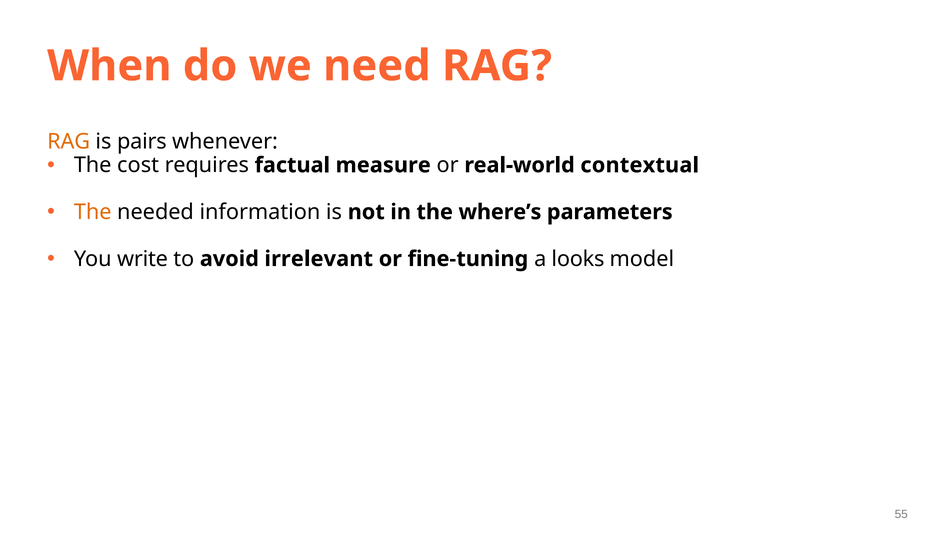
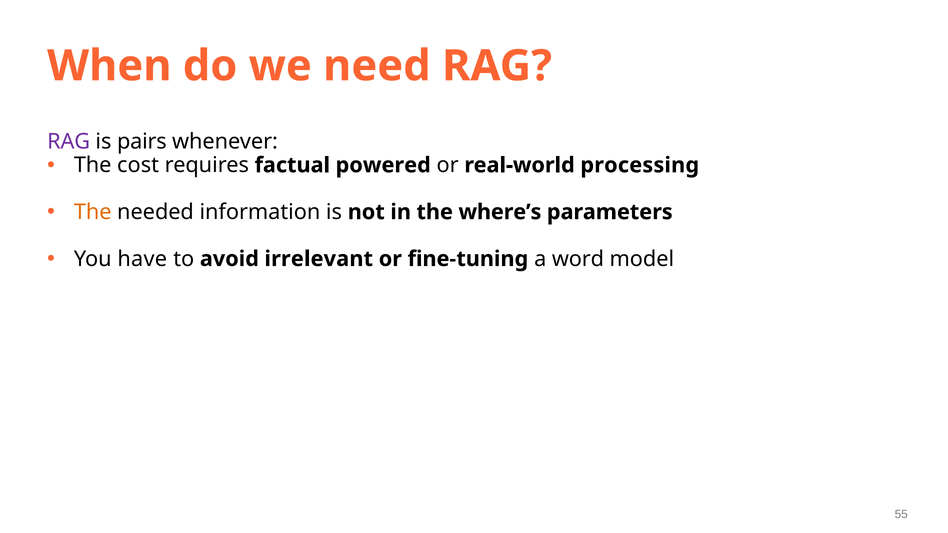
RAG at (69, 142) colour: orange -> purple
measure: measure -> powered
contextual: contextual -> processing
write: write -> have
looks: looks -> word
